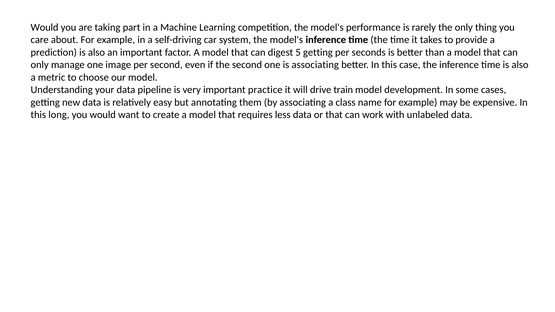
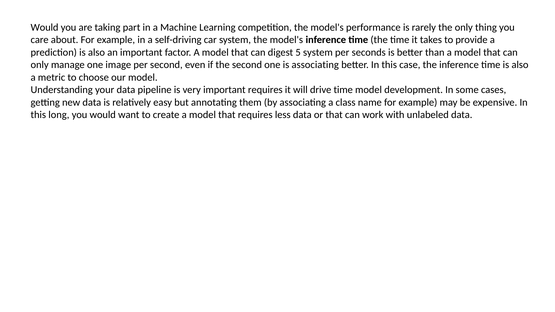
5 getting: getting -> system
important practice: practice -> requires
drive train: train -> time
